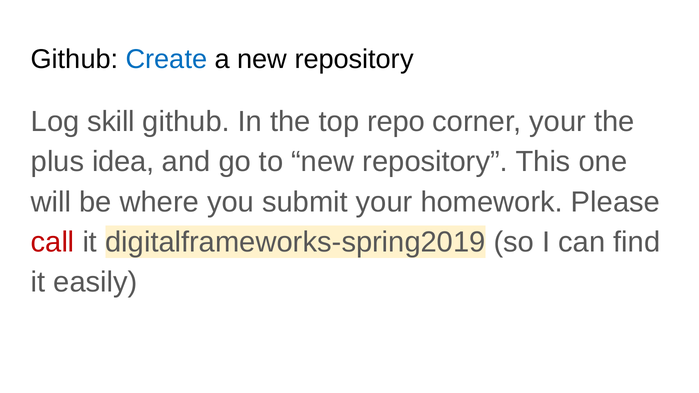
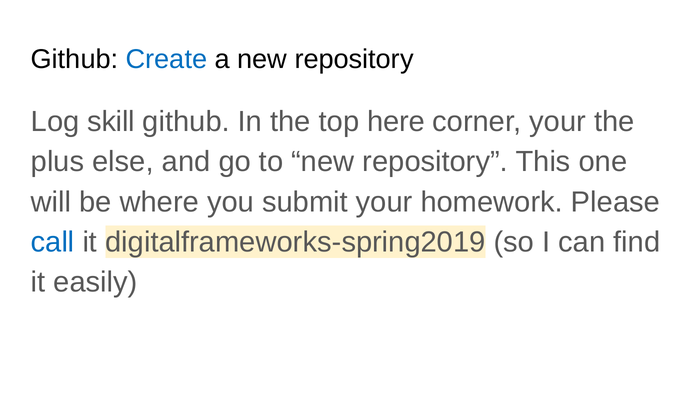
repo: repo -> here
idea: idea -> else
call colour: red -> blue
